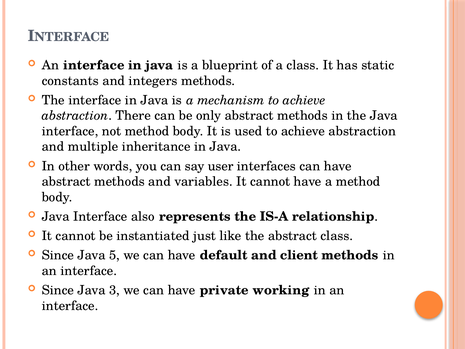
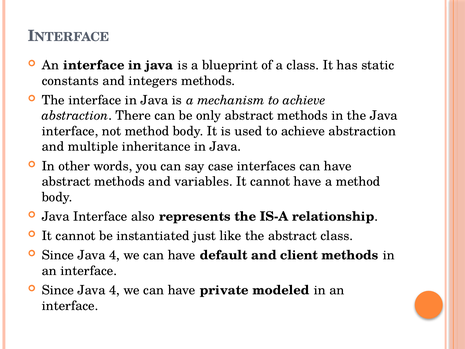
user: user -> case
5 at (115, 255): 5 -> 4
3 at (115, 290): 3 -> 4
working: working -> modeled
